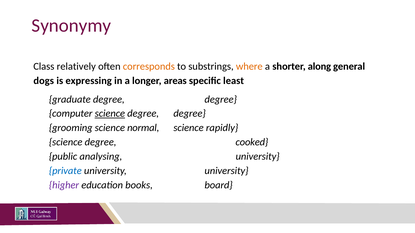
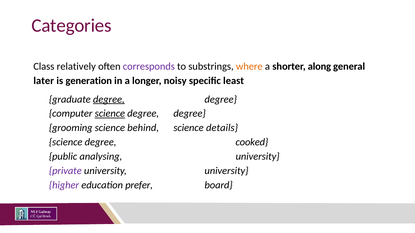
Synonymy: Synonymy -> Categories
corresponds colour: orange -> purple
dogs: dogs -> later
expressing: expressing -> generation
areas: areas -> noisy
degree at (109, 99) underline: none -> present
normal: normal -> behind
rapidly: rapidly -> details
private colour: blue -> purple
books: books -> prefer
